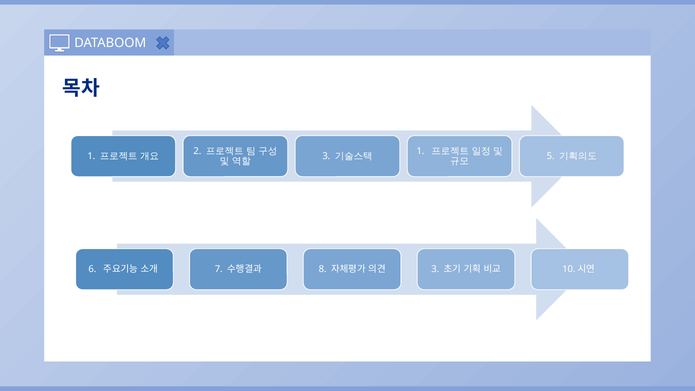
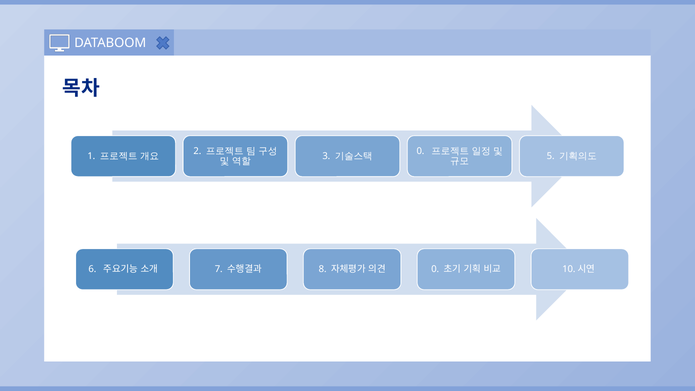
1 at (420, 151): 1 -> 0
3 at (435, 269): 3 -> 0
